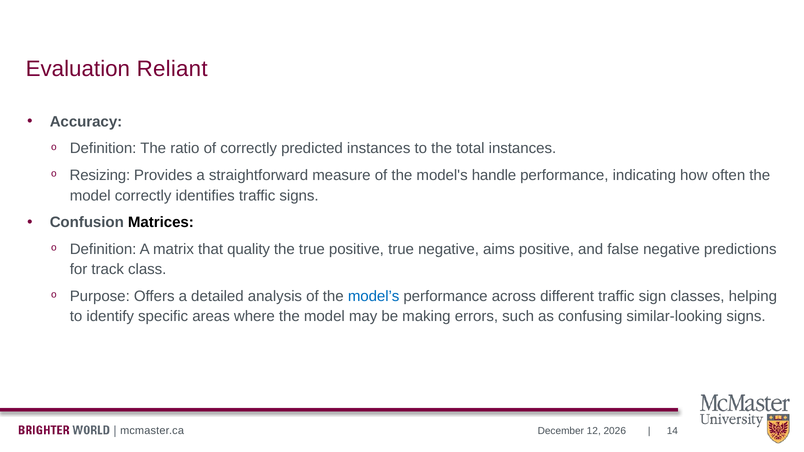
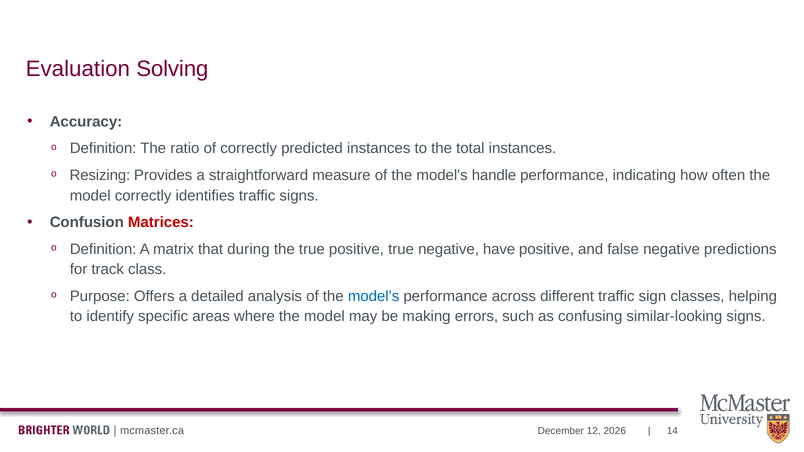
Reliant: Reliant -> Solving
Matrices colour: black -> red
quality: quality -> during
aims: aims -> have
